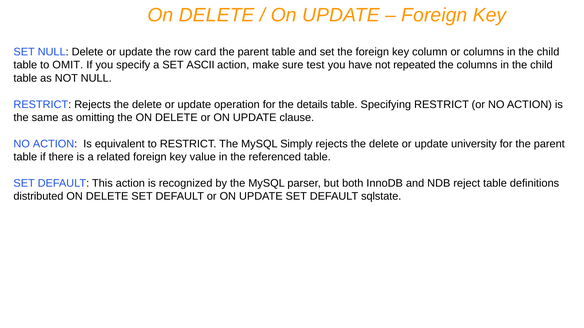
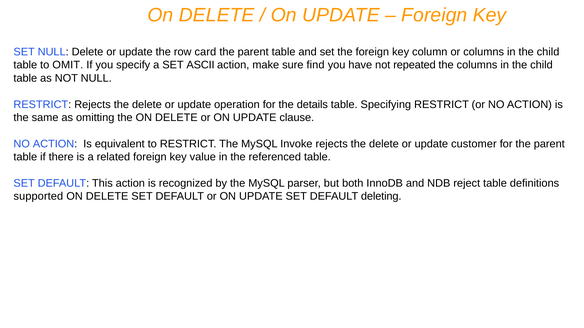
test: test -> find
Simply: Simply -> Invoke
university: university -> customer
distributed: distributed -> supported
sqlstate: sqlstate -> deleting
